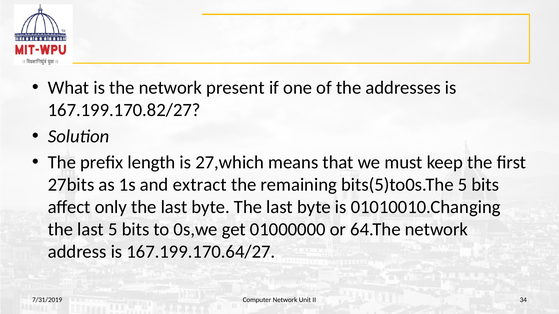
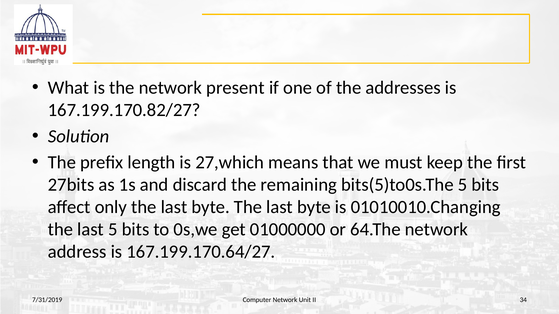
extract: extract -> discard
